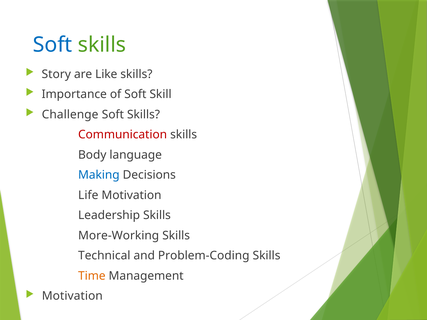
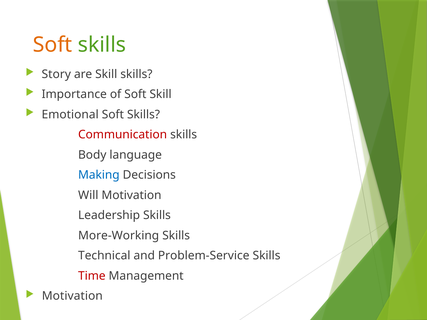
Soft at (53, 45) colour: blue -> orange
are Like: Like -> Skill
Challenge: Challenge -> Emotional
Life: Life -> Will
Problem-Coding: Problem-Coding -> Problem-Service
Time colour: orange -> red
